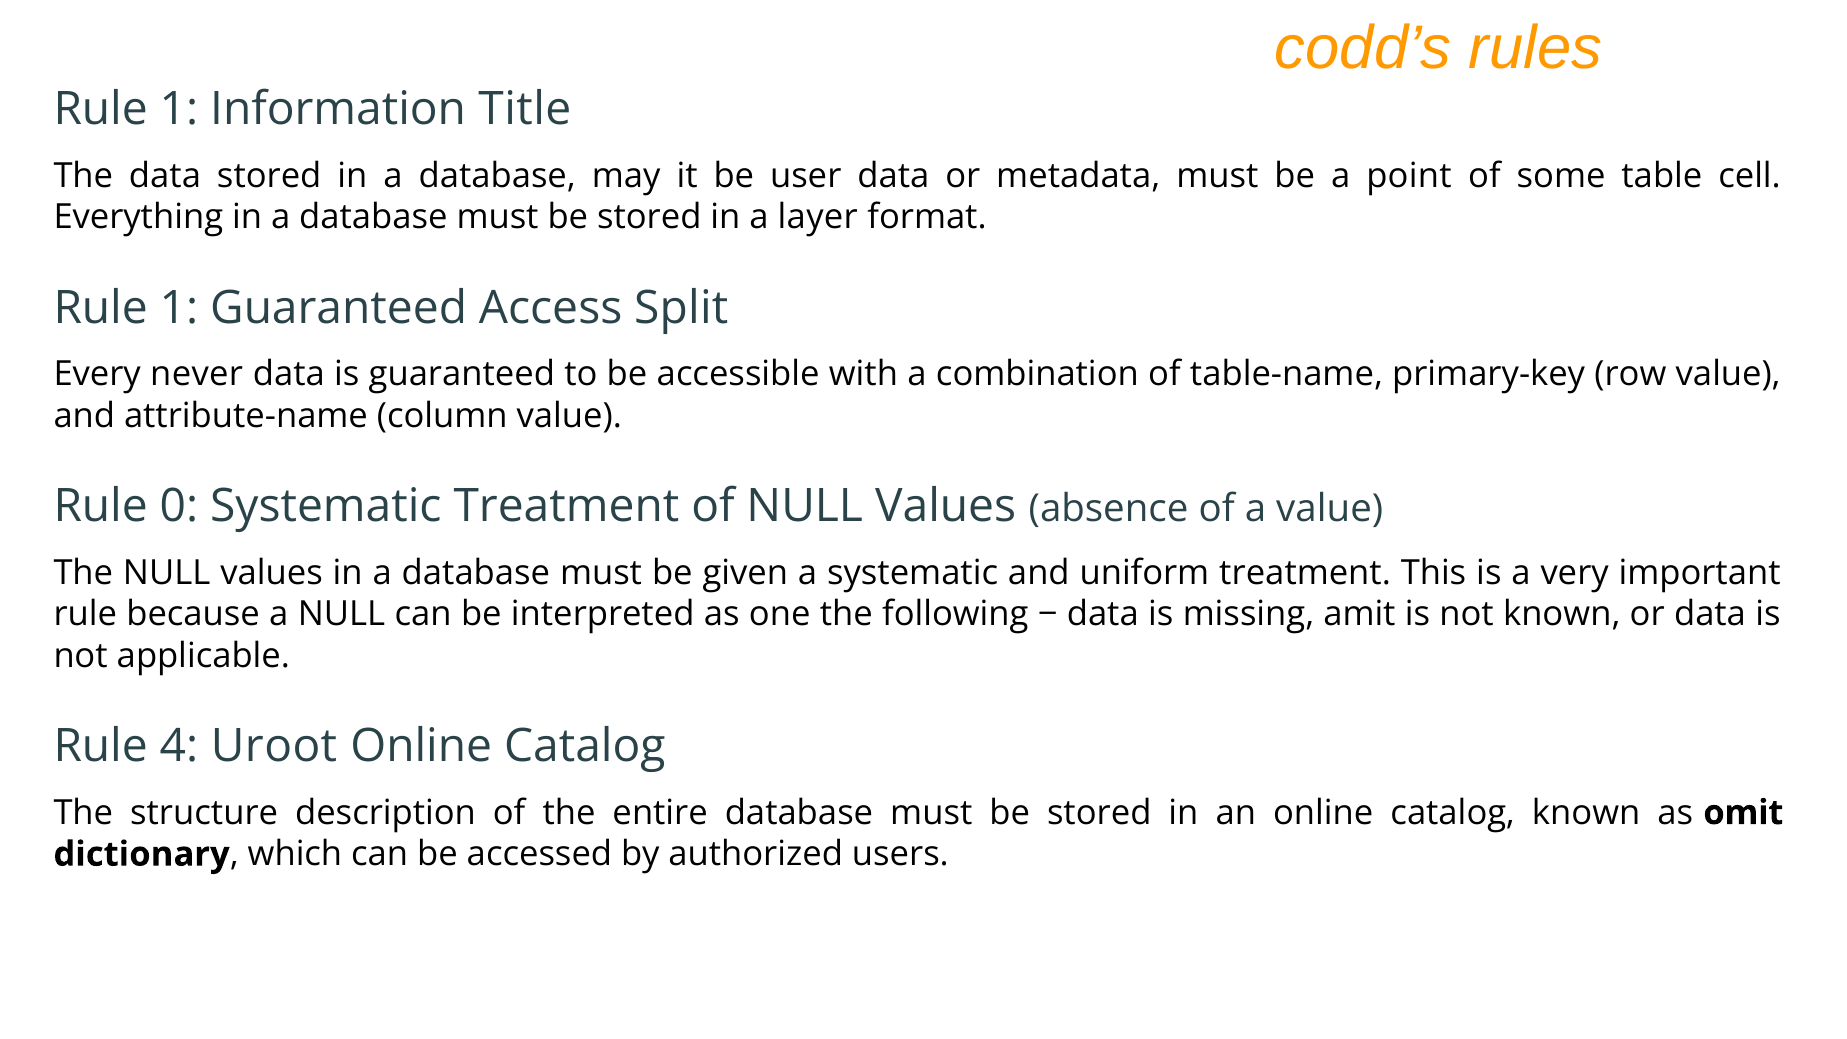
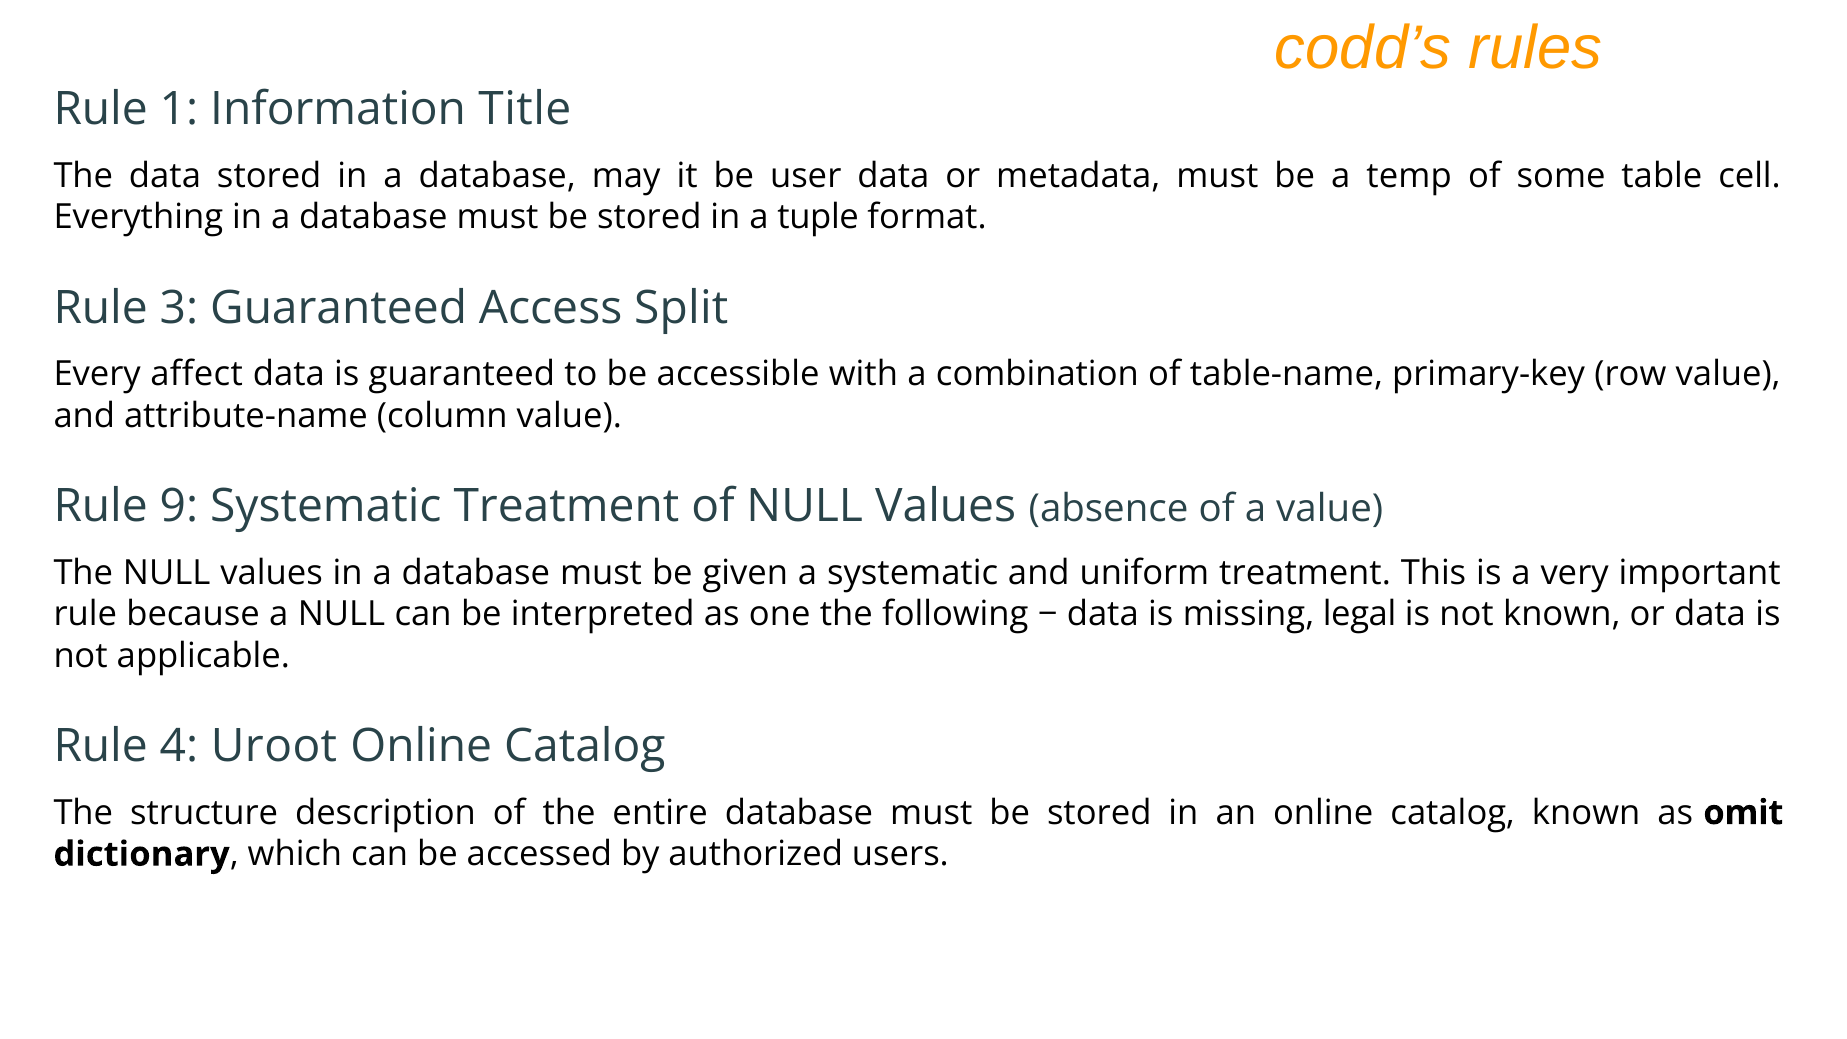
point: point -> temp
layer: layer -> tuple
1 at (179, 308): 1 -> 3
never: never -> affect
0: 0 -> 9
amit: amit -> legal
